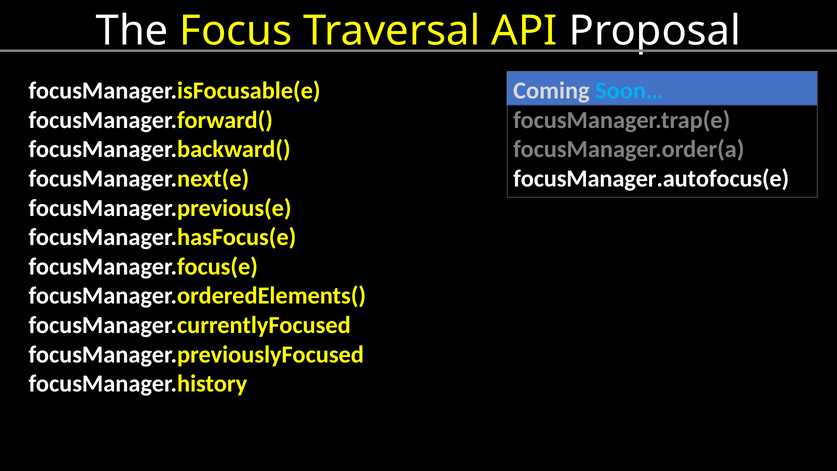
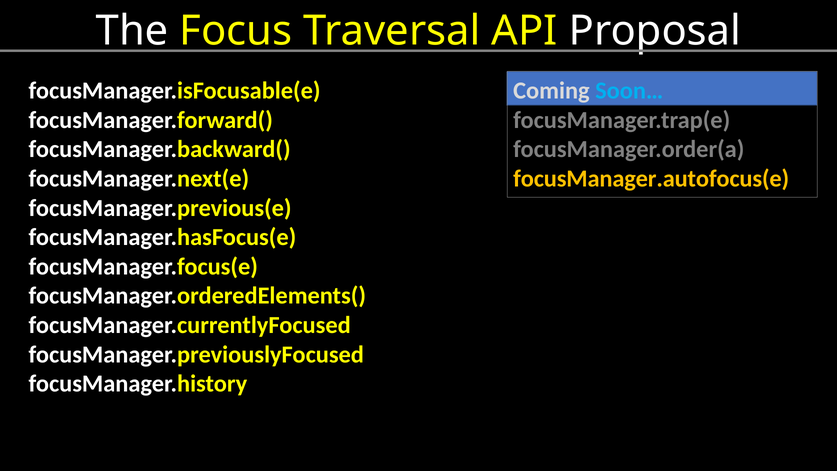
focusManager.autofocus(e colour: white -> yellow
